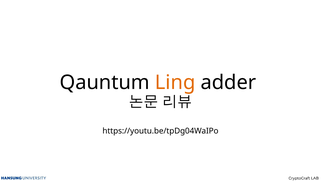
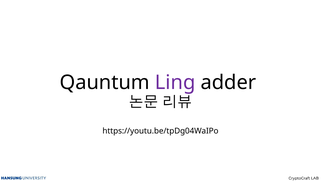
Ling colour: orange -> purple
